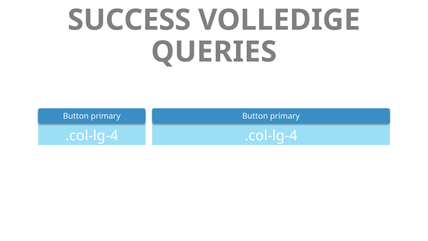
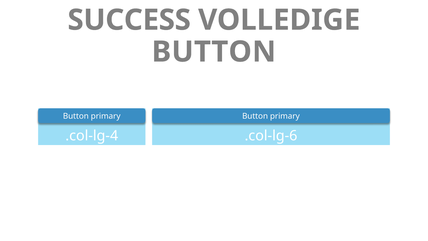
QUERIES at (214, 52): QUERIES -> BUTTON
.col-lg-4 at (271, 136): .col-lg-4 -> .col-lg-6
